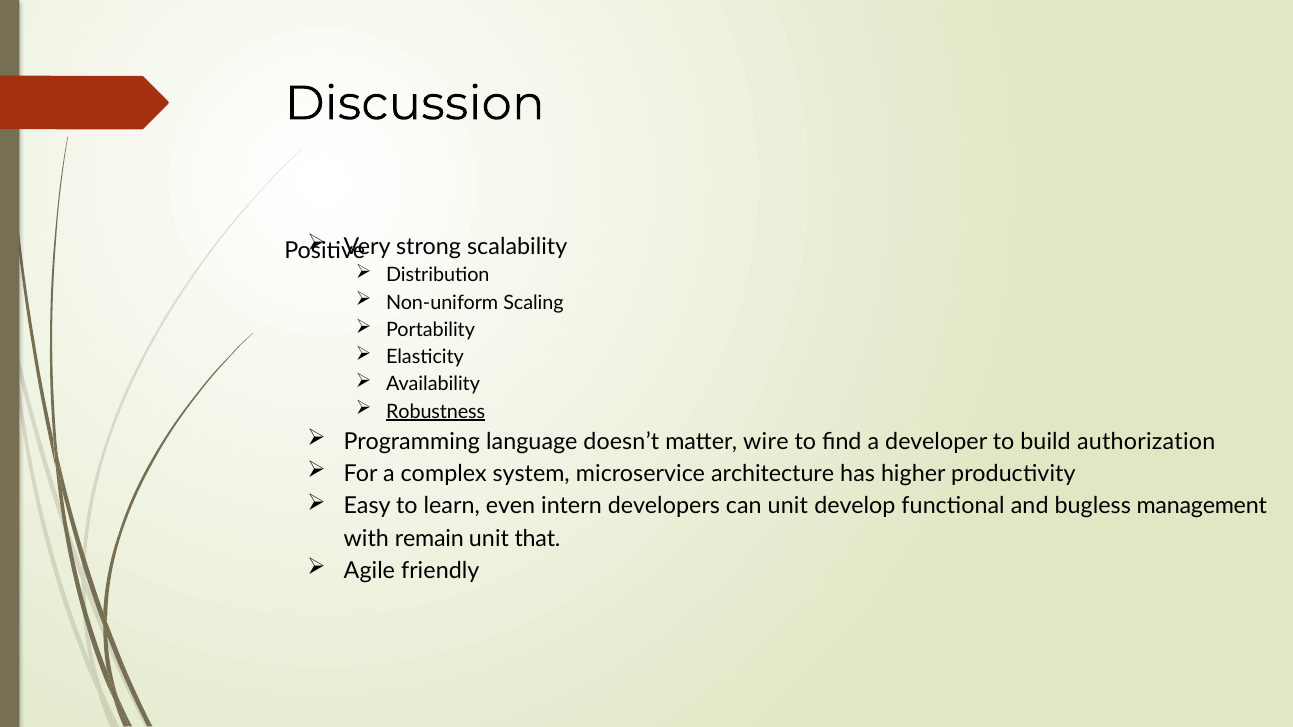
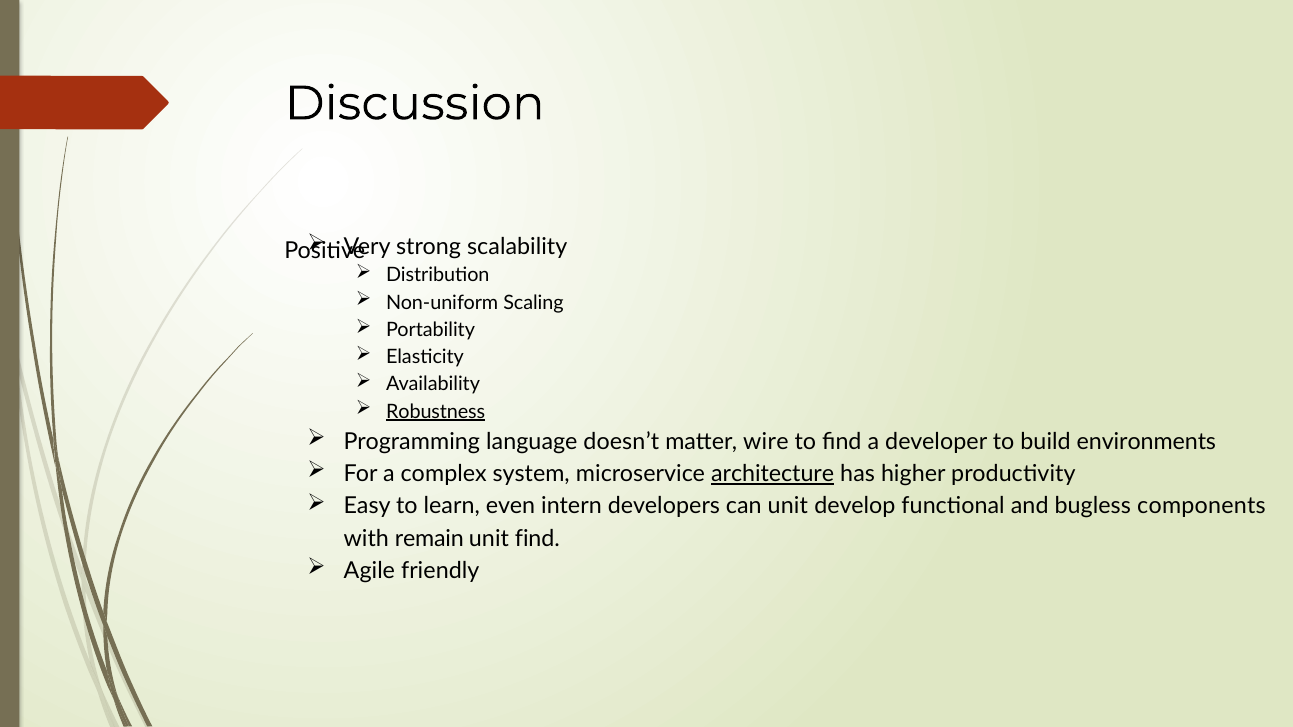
authorization: authorization -> environments
architecture underline: none -> present
management: management -> components
unit that: that -> find
